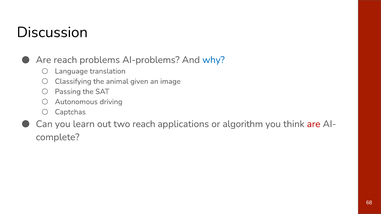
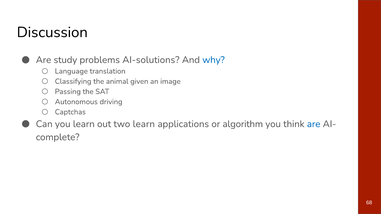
Are reach: reach -> study
AI-problems: AI-problems -> AI-solutions
two reach: reach -> learn
are at (314, 124) colour: red -> blue
